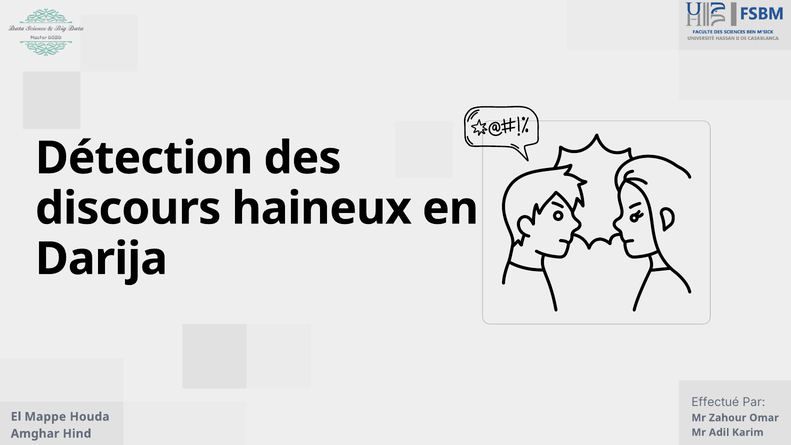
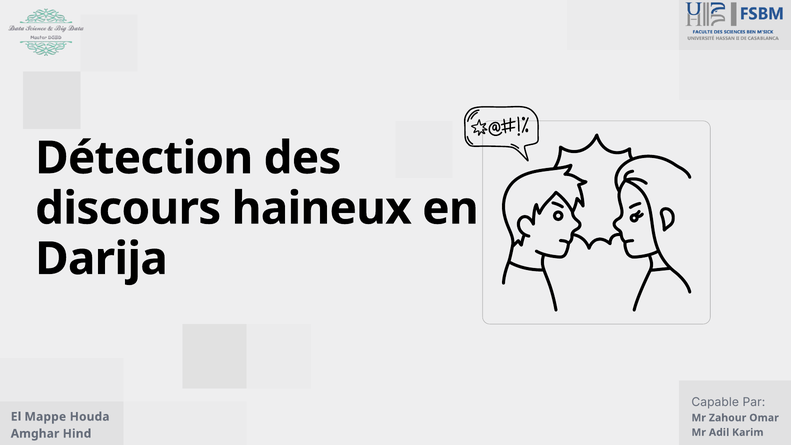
Effectué: Effectué -> Capable
